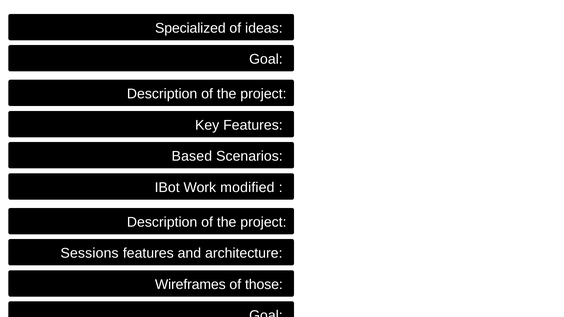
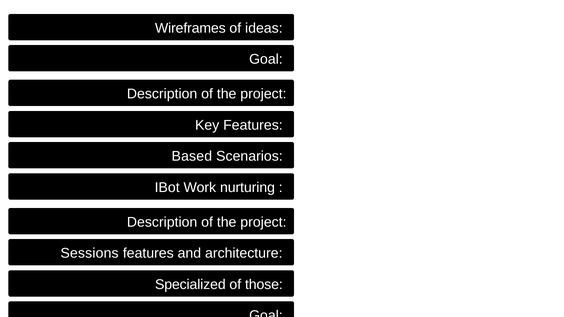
Specialized: Specialized -> Wireframes
modified: modified -> nurturing
Wireframes: Wireframes -> Specialized
